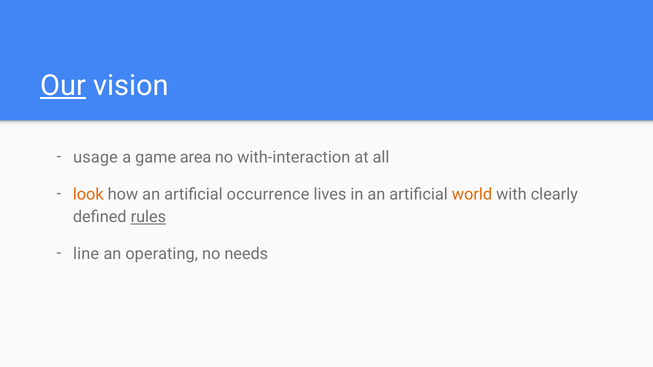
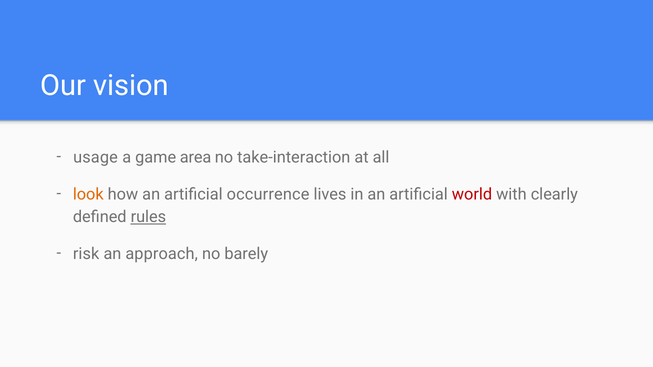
Our underline: present -> none
with-interaction: with-interaction -> take-interaction
world colour: orange -> red
line: line -> risk
operating: operating -> approach
needs: needs -> barely
